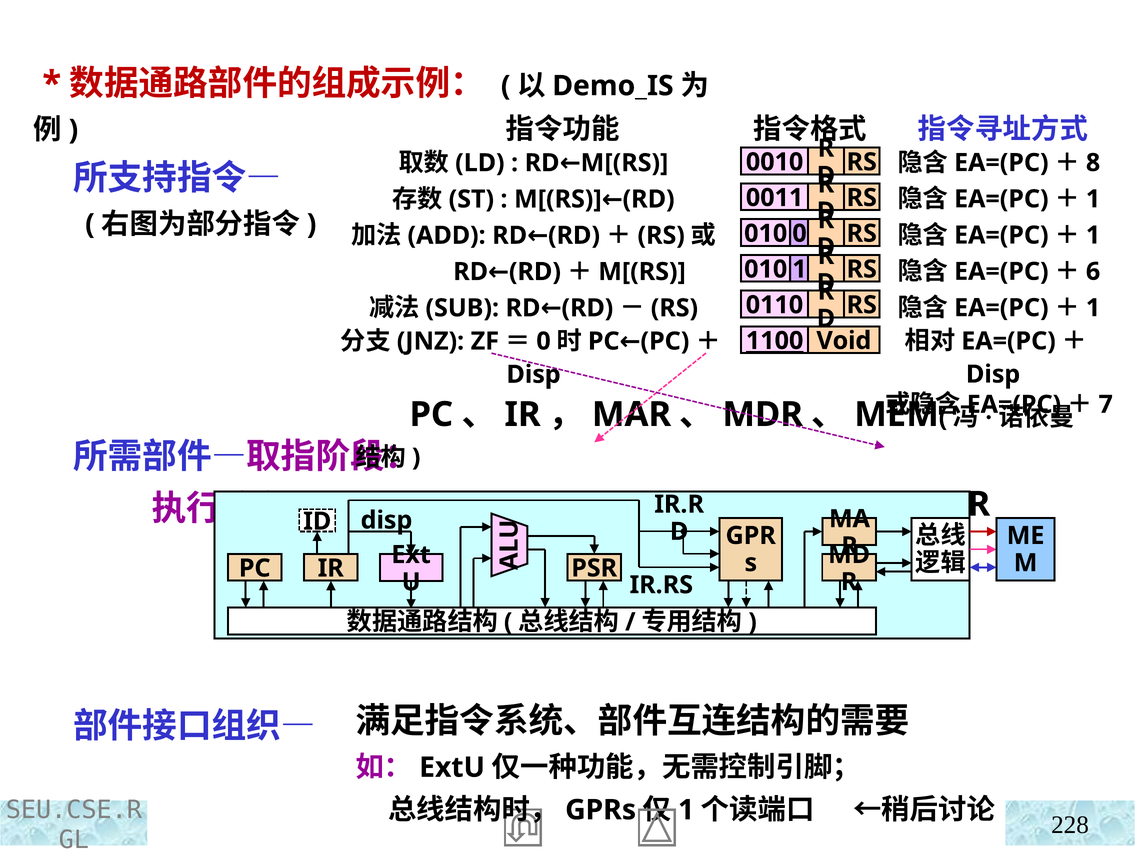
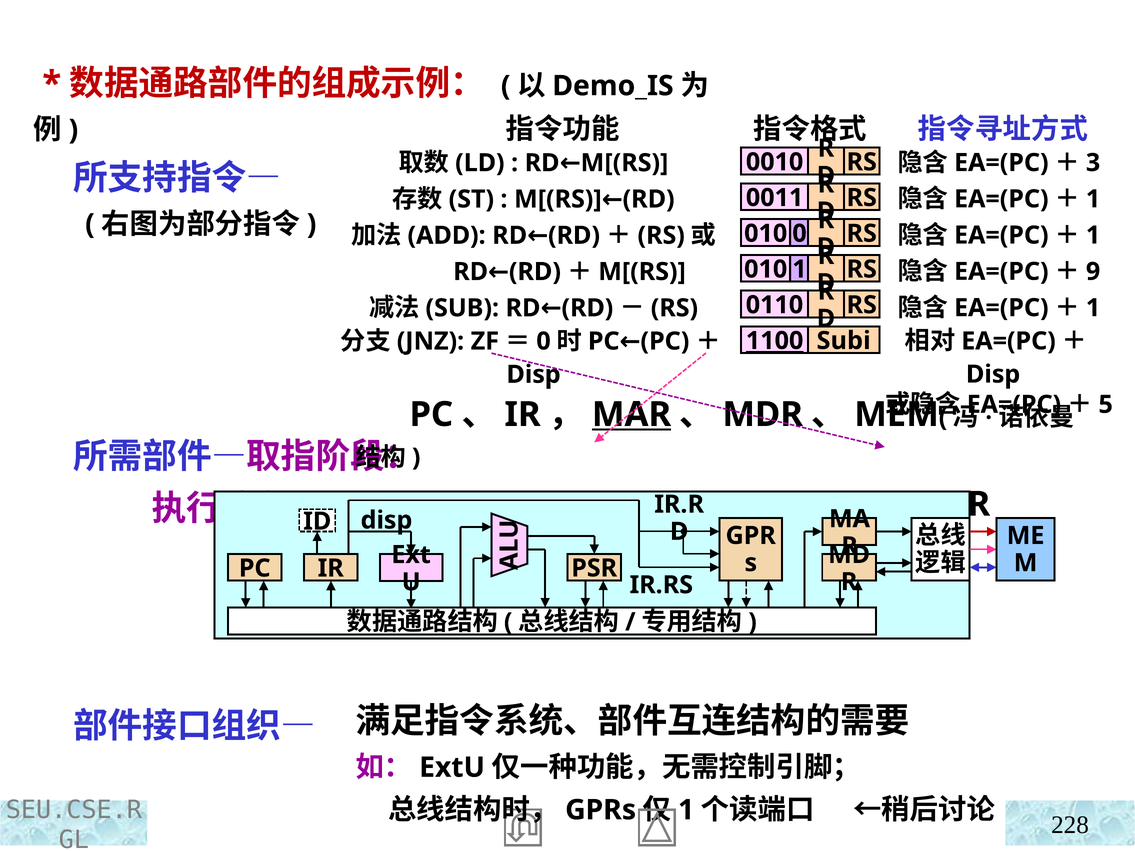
8: 8 -> 3
6: 6 -> 9
Void: Void -> Subi
7: 7 -> 5
MAR underline: none -> present
